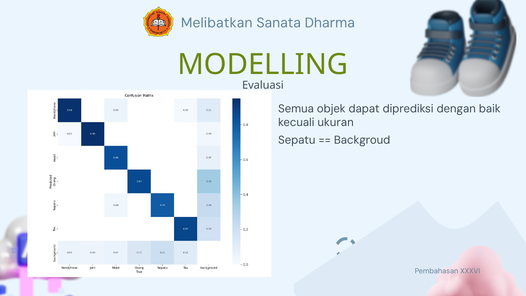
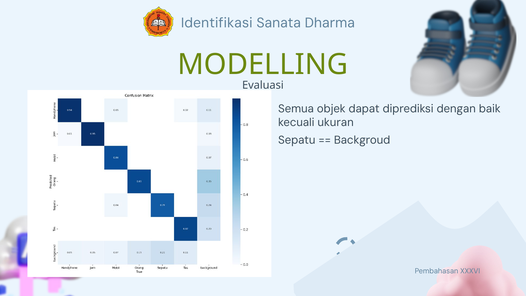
Melibatkan: Melibatkan -> Identifikasi
